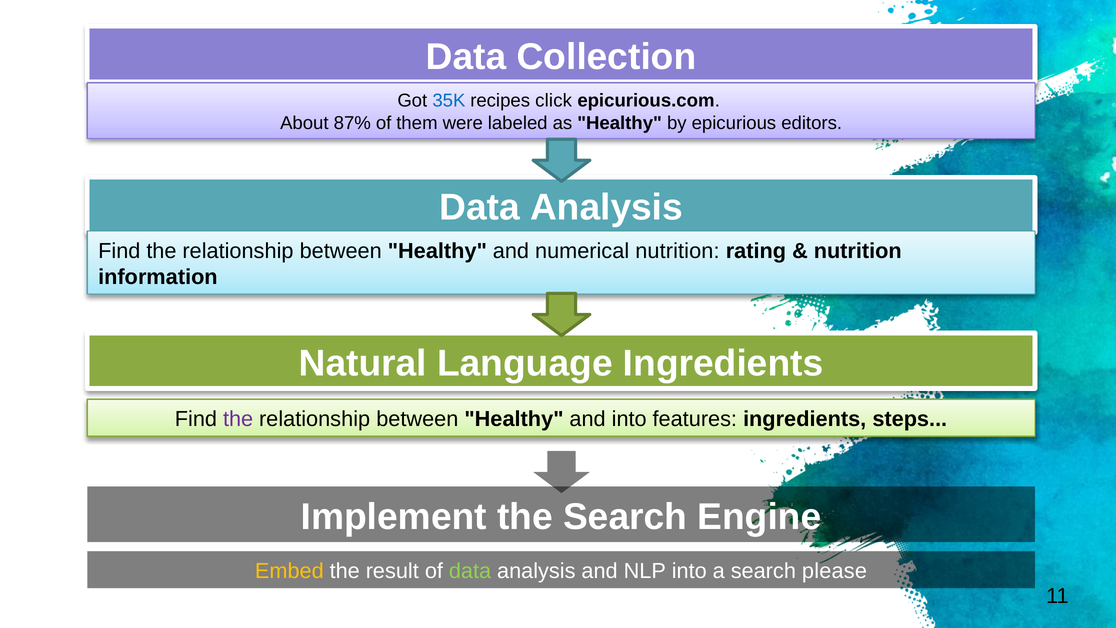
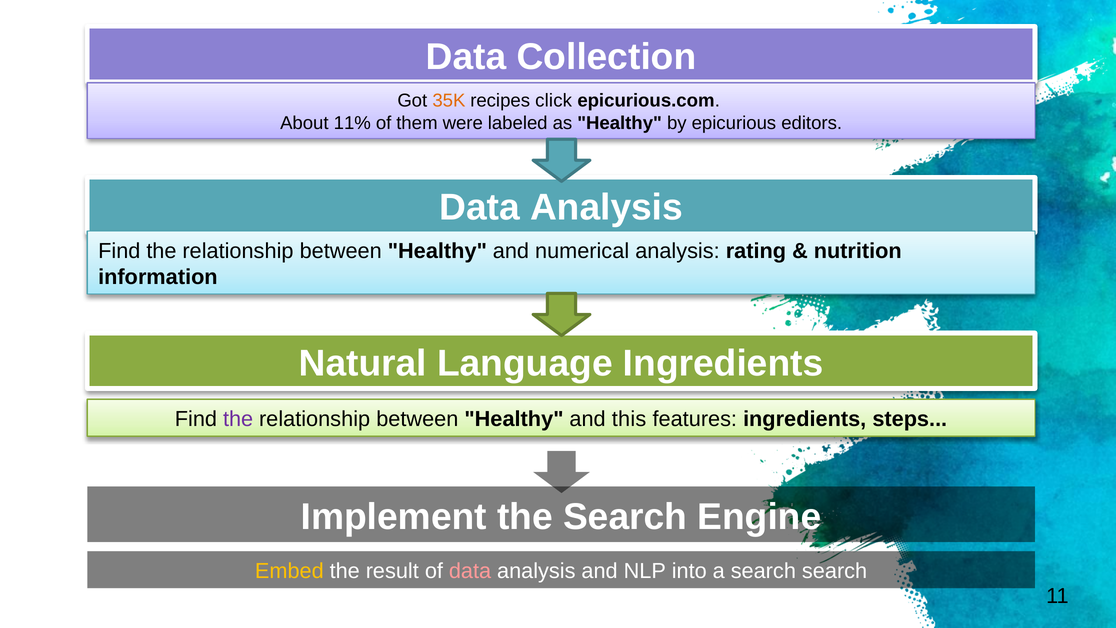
35K colour: blue -> orange
87%: 87% -> 11%
numerical nutrition: nutrition -> analysis
and into: into -> this
data at (470, 571) colour: light green -> pink
search please: please -> search
